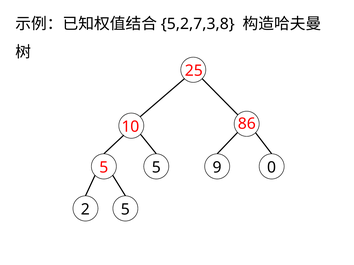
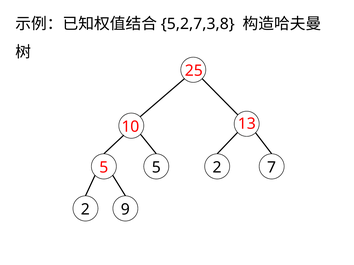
86: 86 -> 13
5 9: 9 -> 2
0: 0 -> 7
2 5: 5 -> 9
